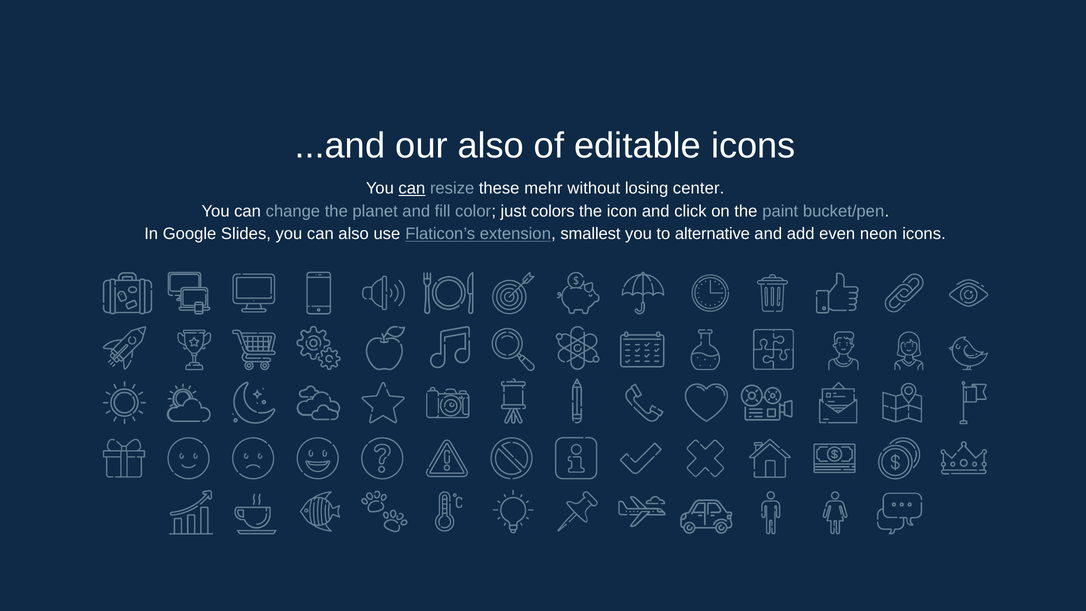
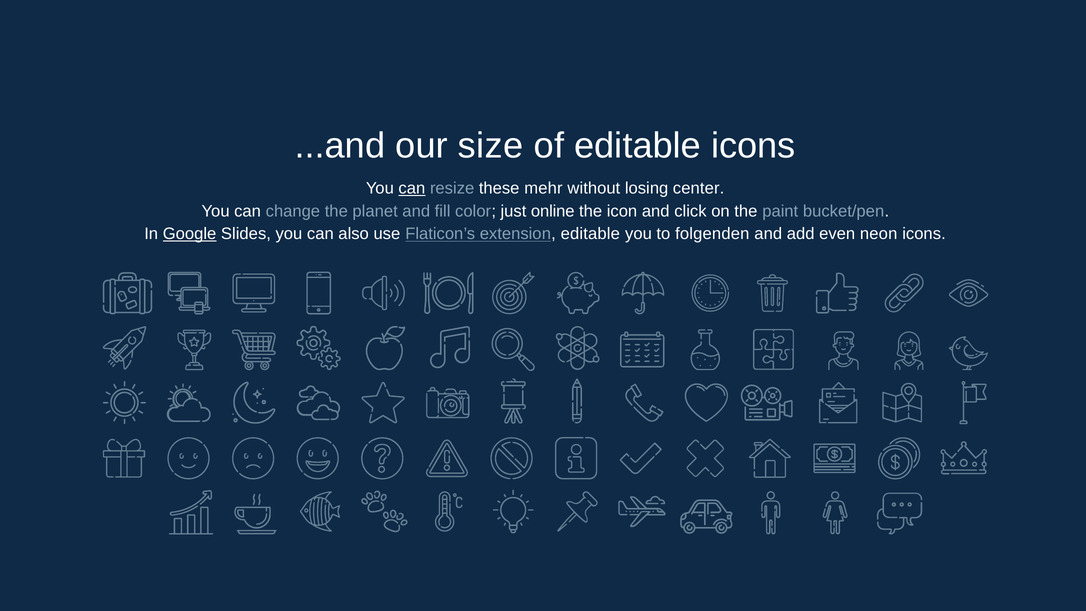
our also: also -> size
colors: colors -> online
Google underline: none -> present
extension smallest: smallest -> editable
alternative: alternative -> folgenden
